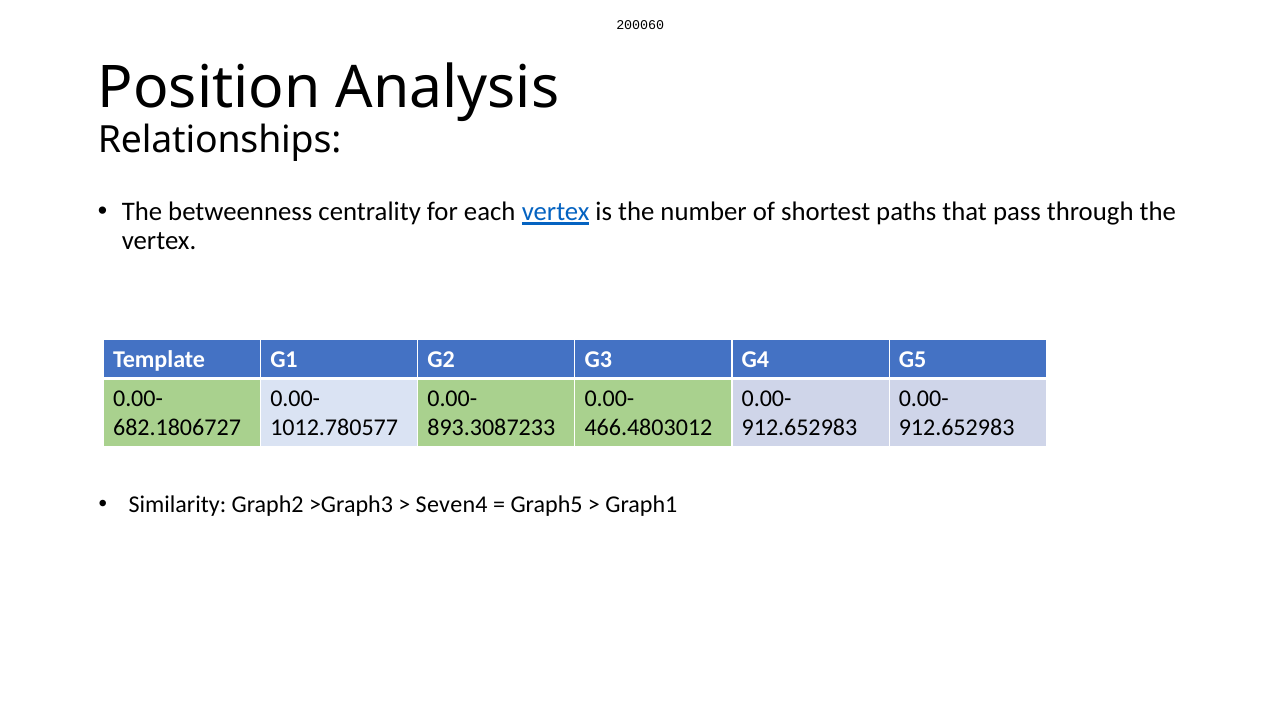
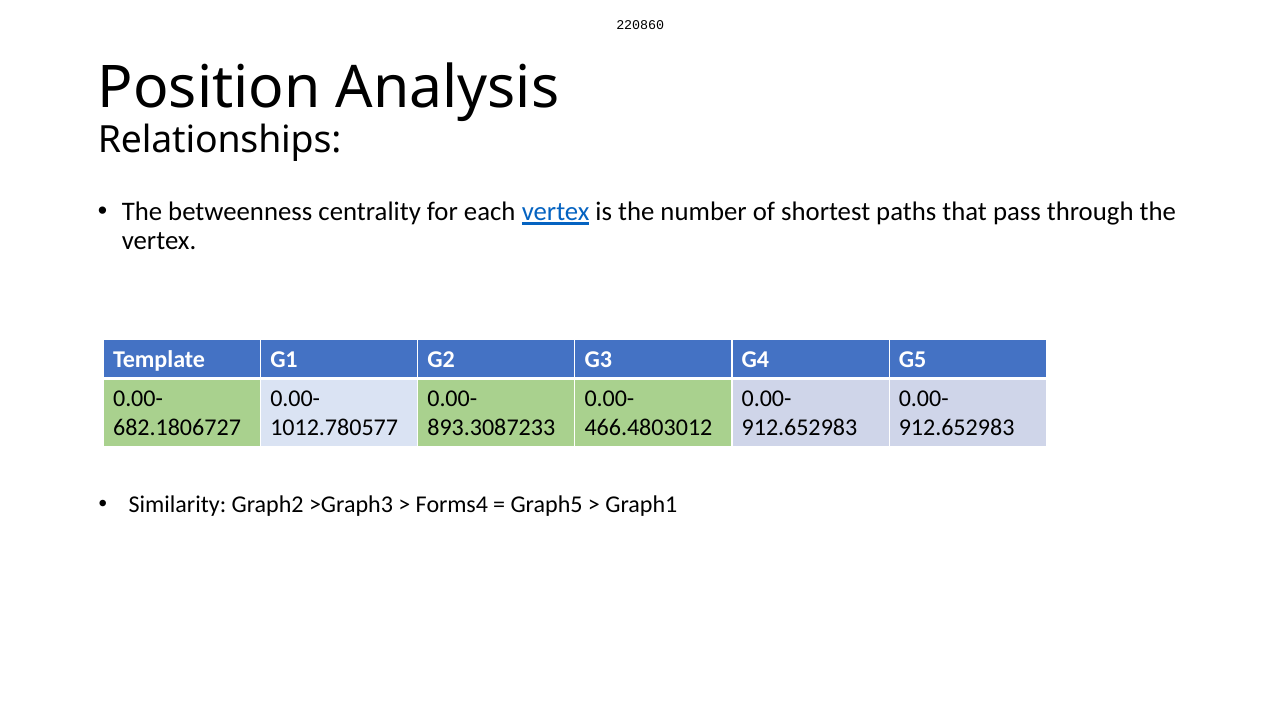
200060: 200060 -> 220860
Seven4: Seven4 -> Forms4
